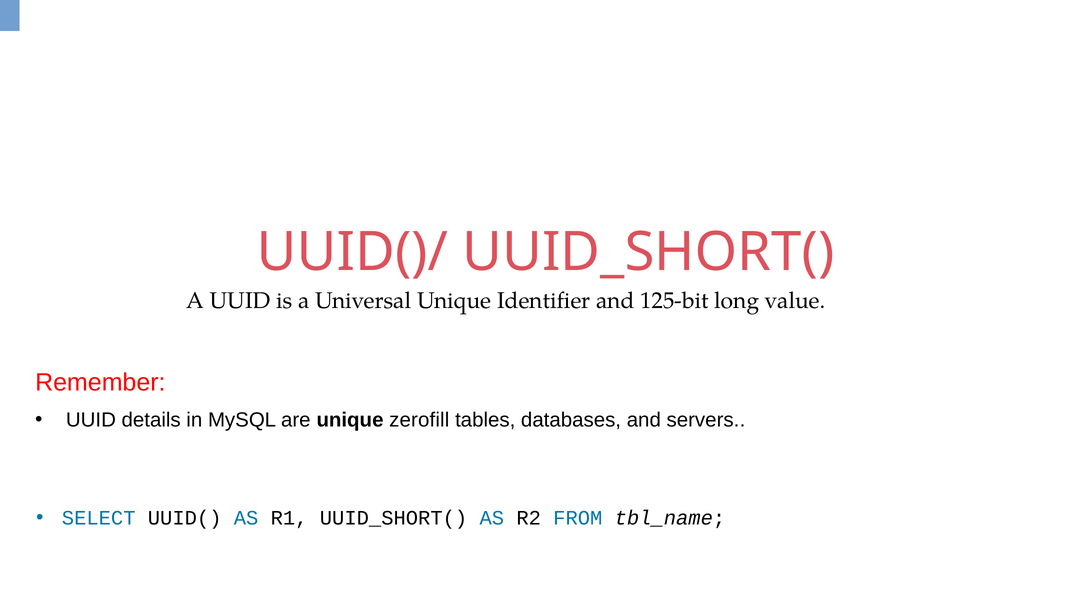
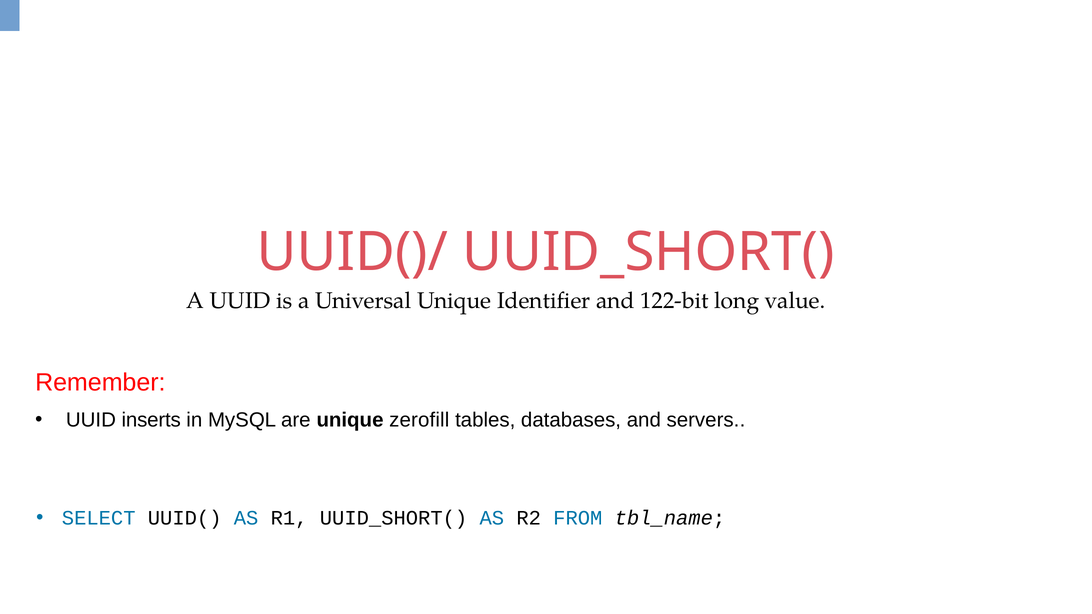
125-bit: 125-bit -> 122-bit
details: details -> inserts
